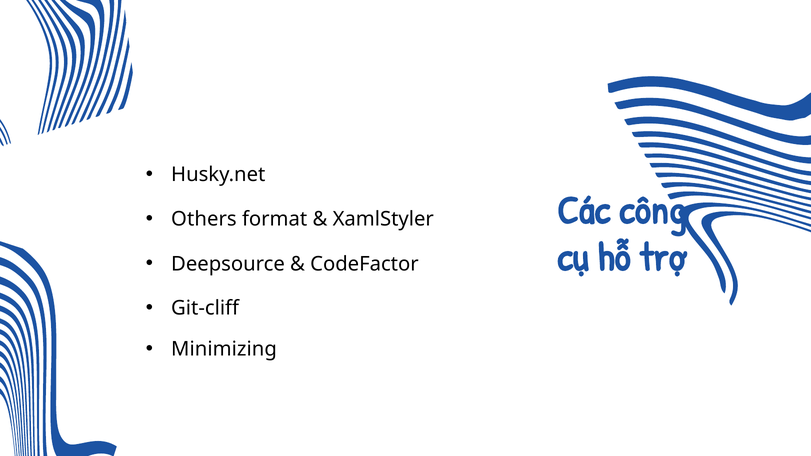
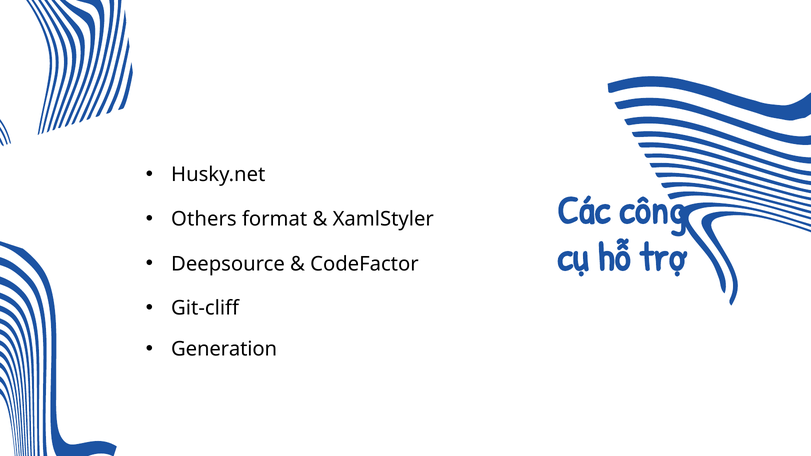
Minimizing: Minimizing -> Generation
